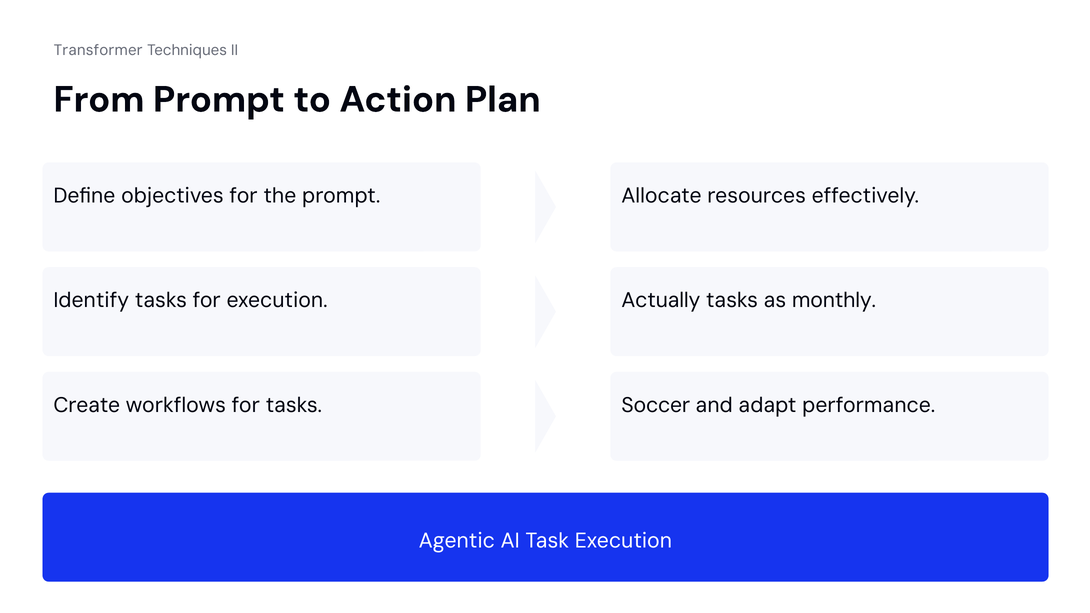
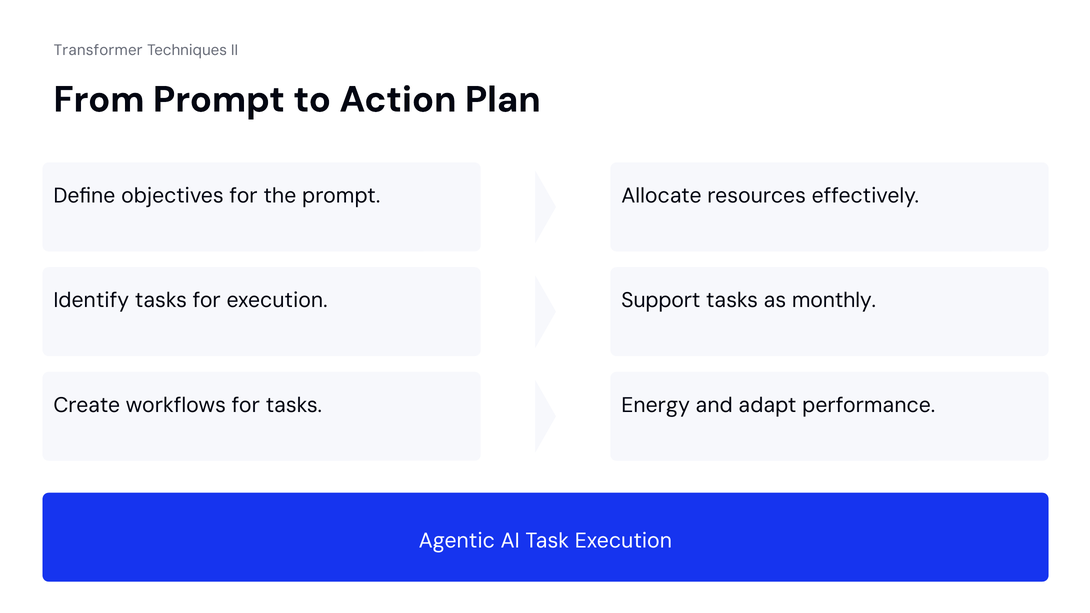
Actually: Actually -> Support
Soccer: Soccer -> Energy
